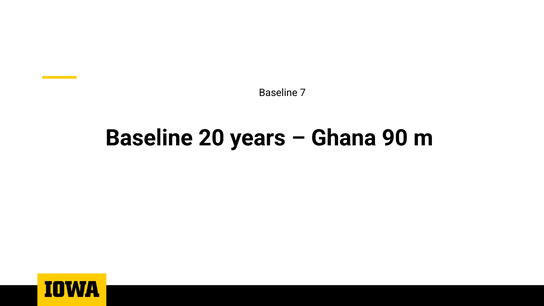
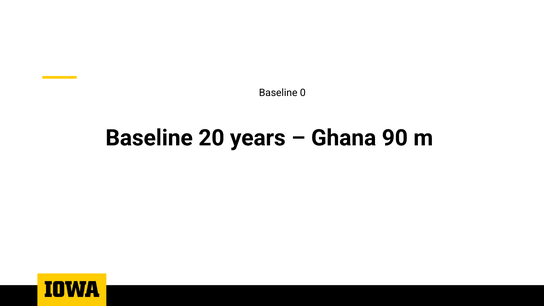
7: 7 -> 0
